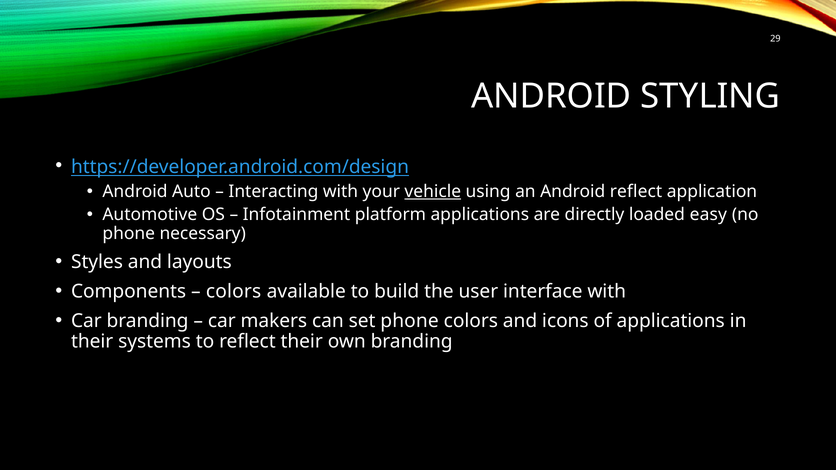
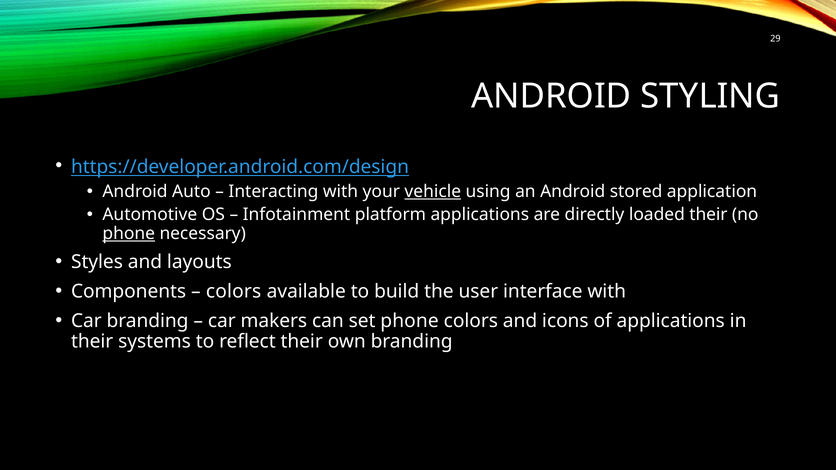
Android reflect: reflect -> stored
loaded easy: easy -> their
phone at (129, 234) underline: none -> present
